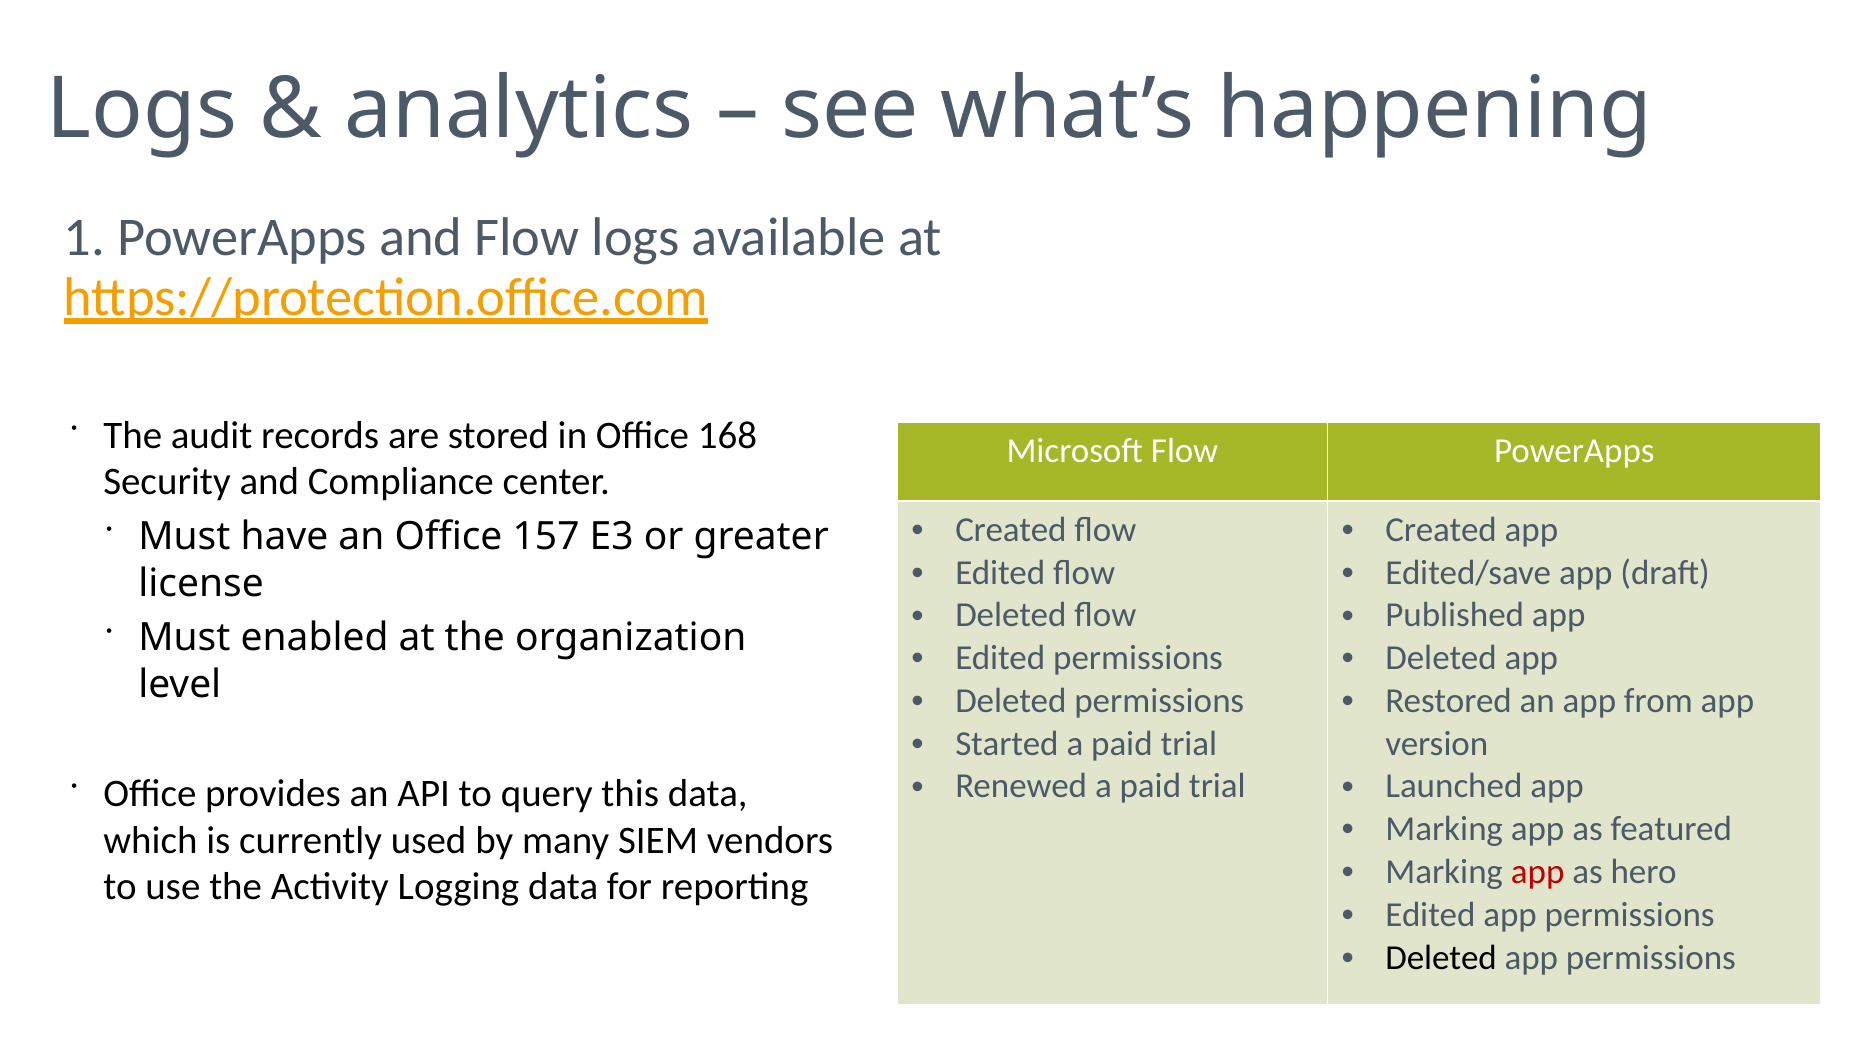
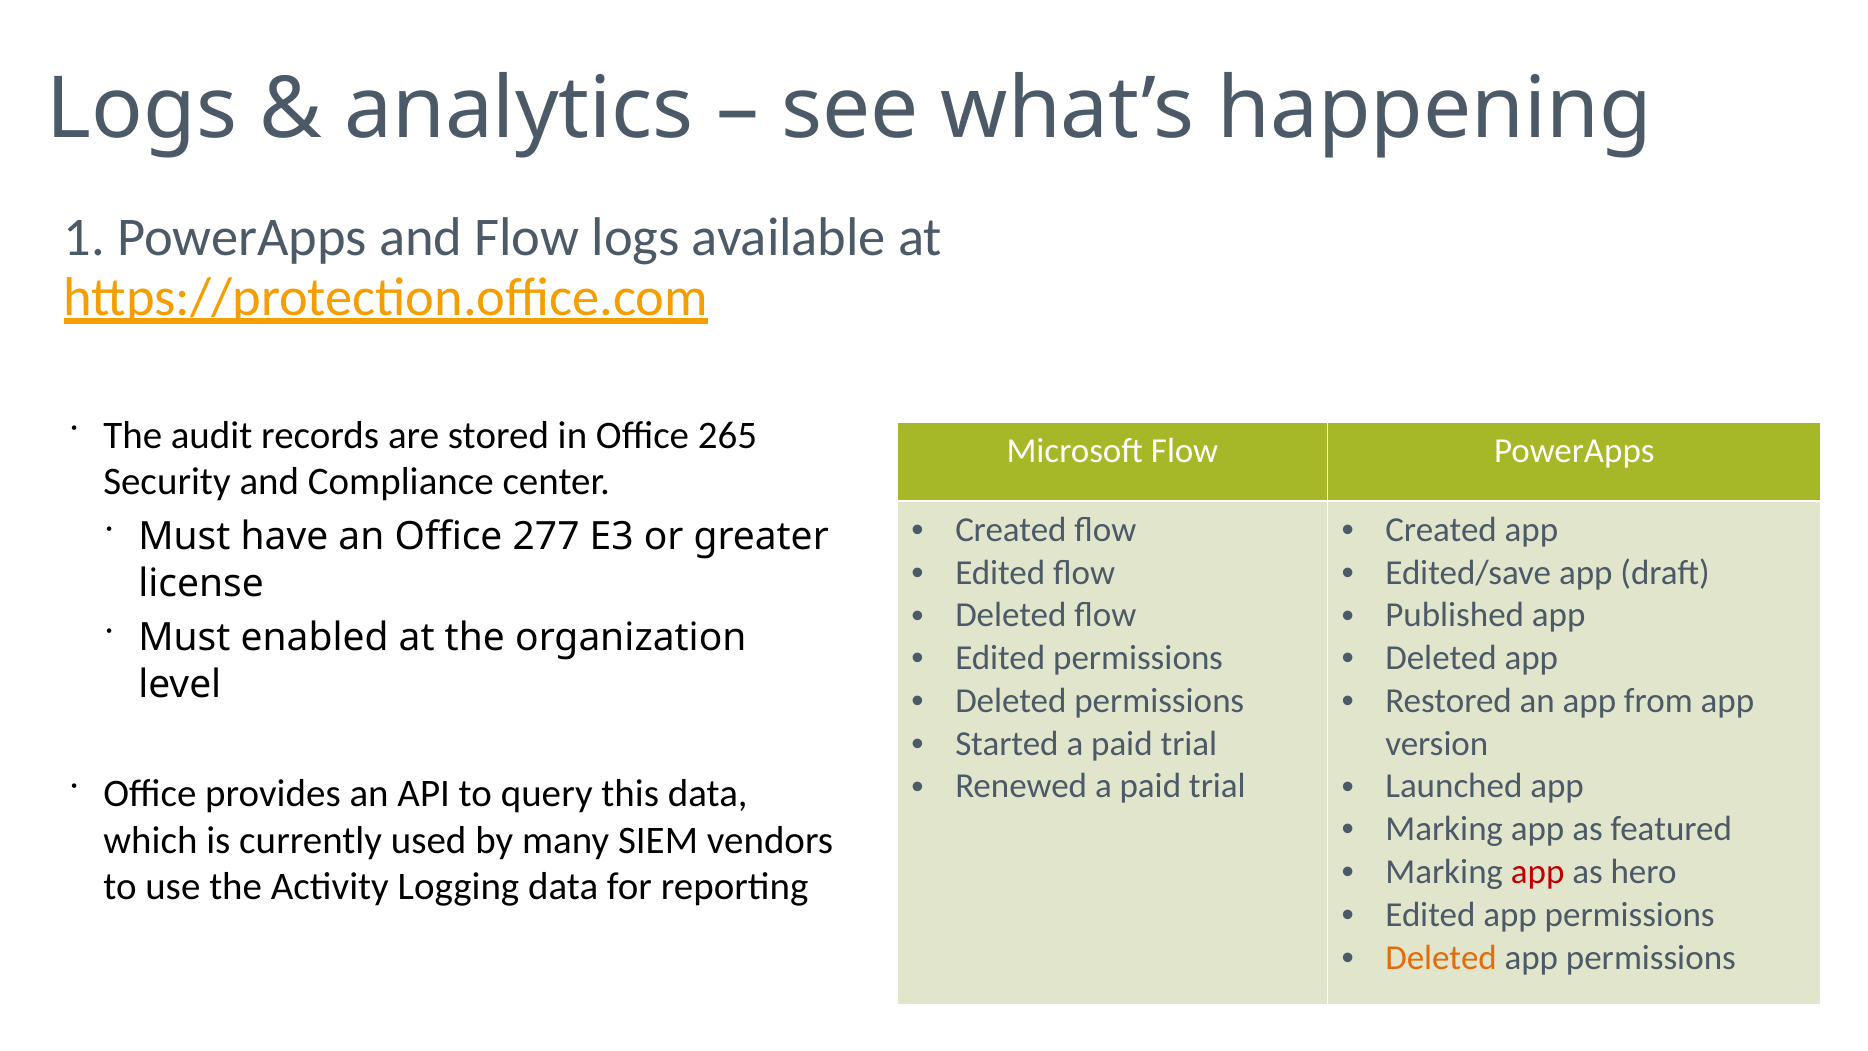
168: 168 -> 265
157: 157 -> 277
Deleted at (1441, 957) colour: black -> orange
